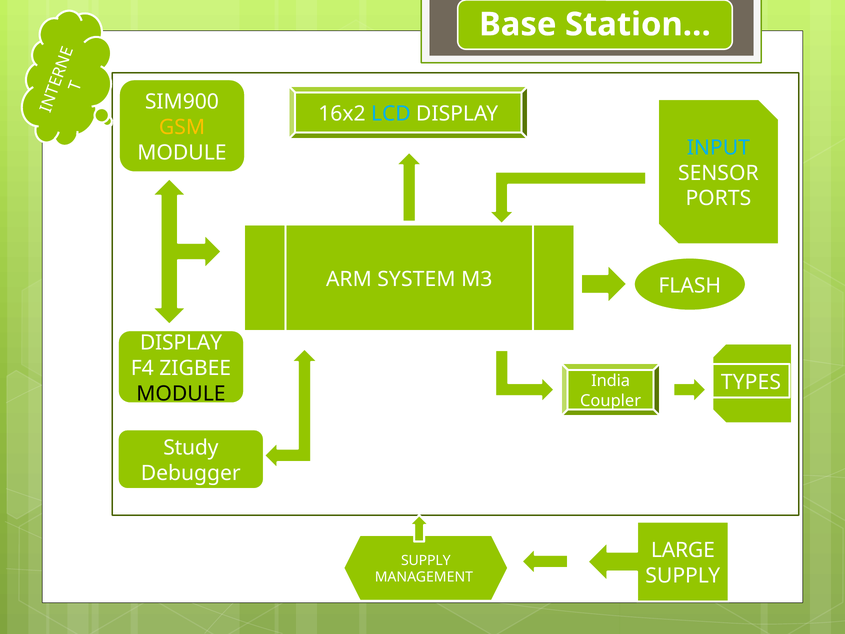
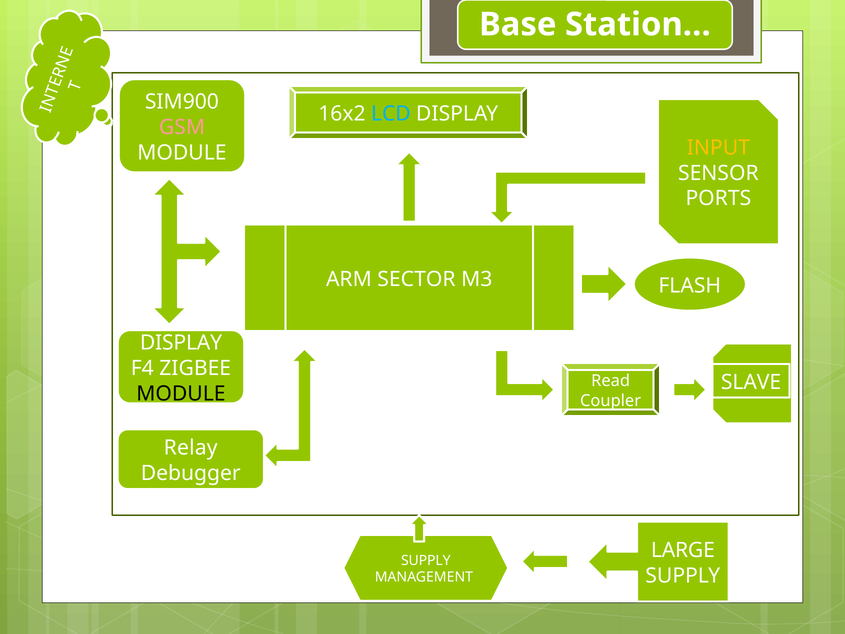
GSM colour: yellow -> pink
INPUT colour: light blue -> yellow
SYSTEM: SYSTEM -> SECTOR
India: India -> Read
TYPES: TYPES -> SLAVE
Study: Study -> Relay
